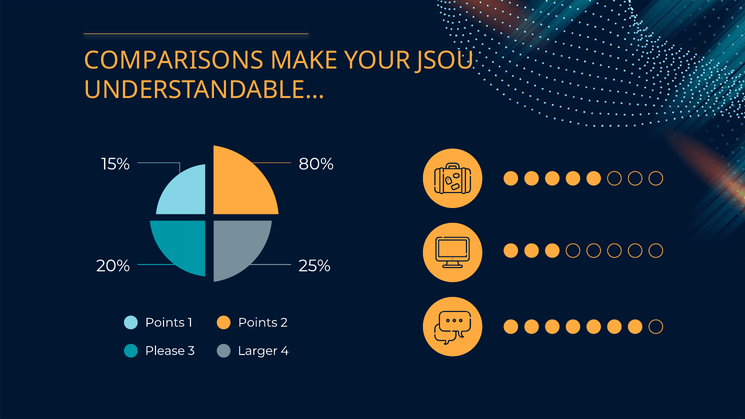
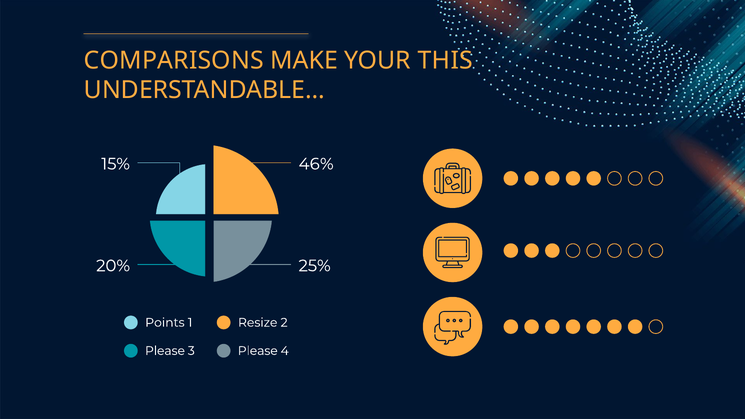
JSOU: JSOU -> THIS
80%: 80% -> 46%
1 Points: Points -> Resize
3 Larger: Larger -> Please
